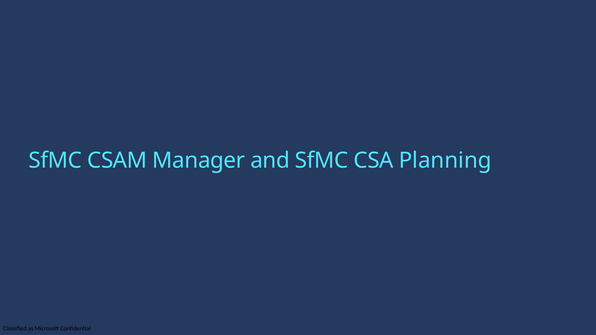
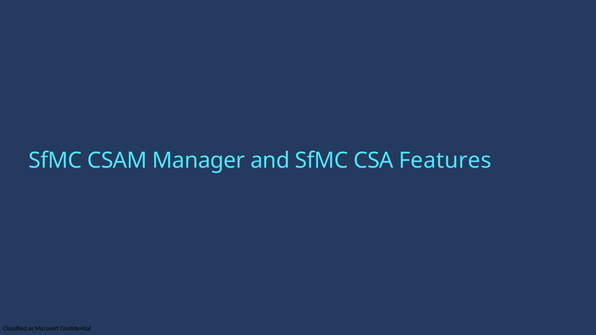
Planning: Planning -> Features
